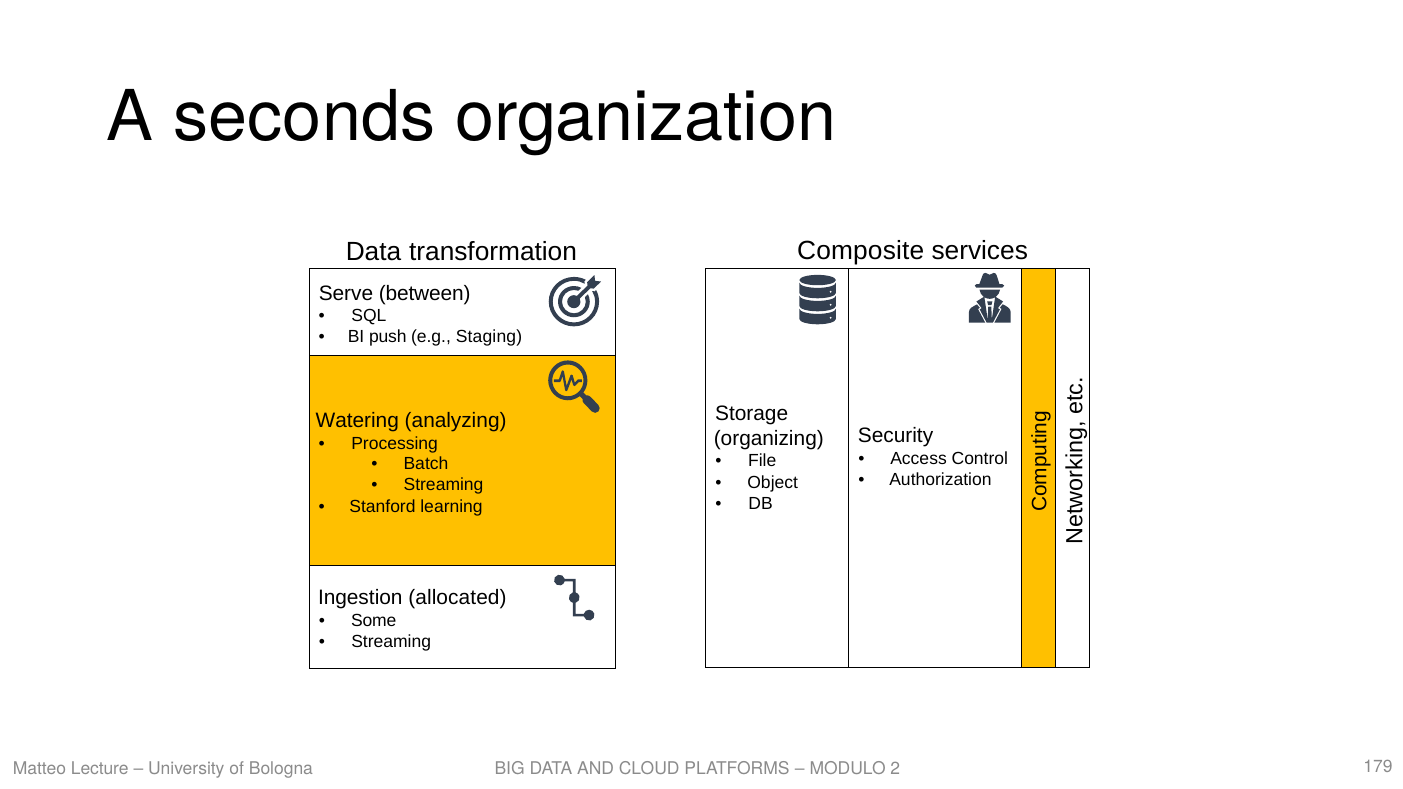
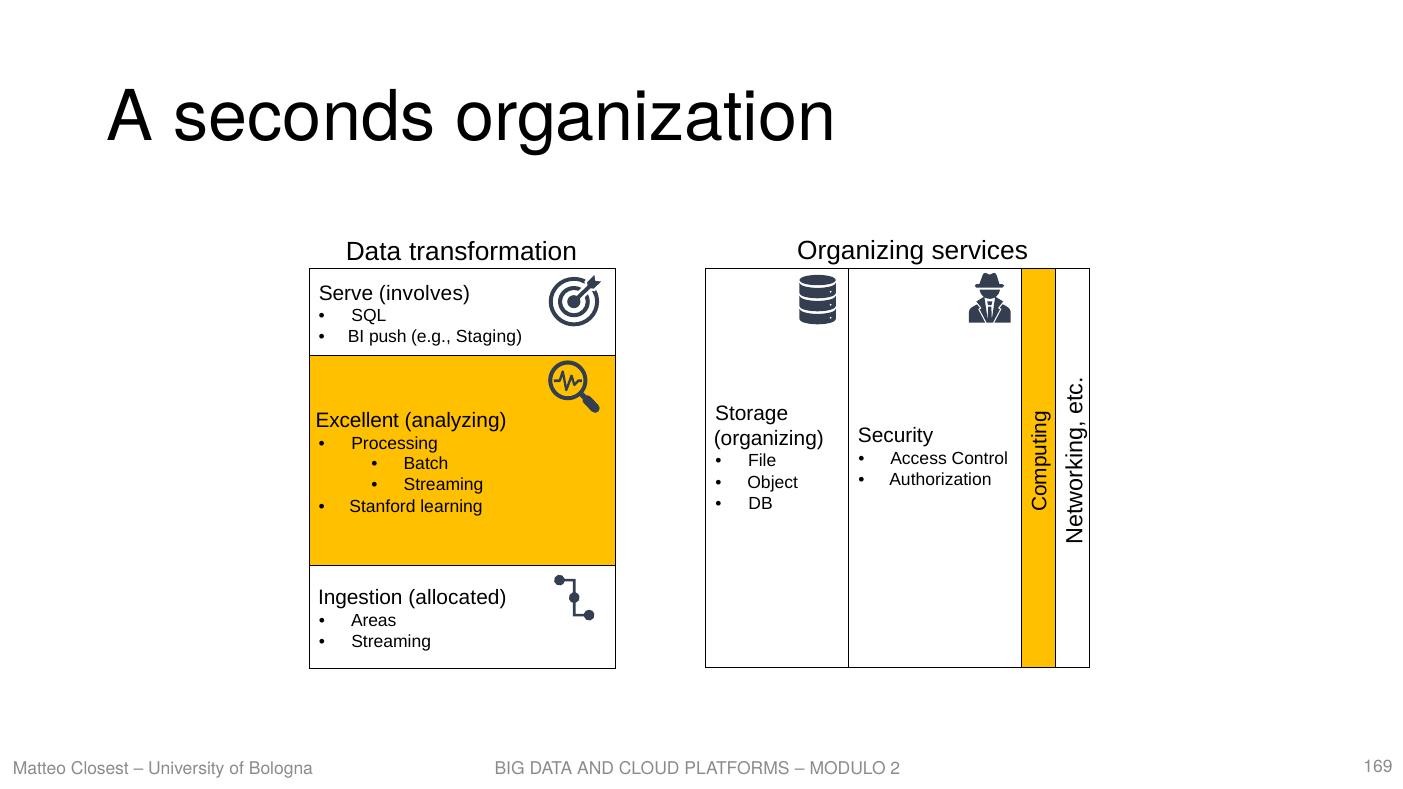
Composite at (861, 251): Composite -> Organizing
between: between -> involves
Watering: Watering -> Excellent
Some: Some -> Areas
Lecture: Lecture -> Closest
179: 179 -> 169
